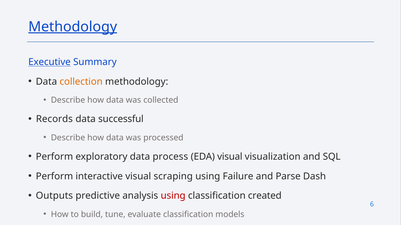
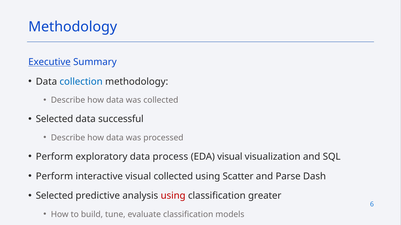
Methodology at (73, 27) underline: present -> none
collection colour: orange -> blue
Records at (54, 119): Records -> Selected
visual scraping: scraping -> collected
Failure: Failure -> Scatter
Outputs at (54, 196): Outputs -> Selected
created: created -> greater
